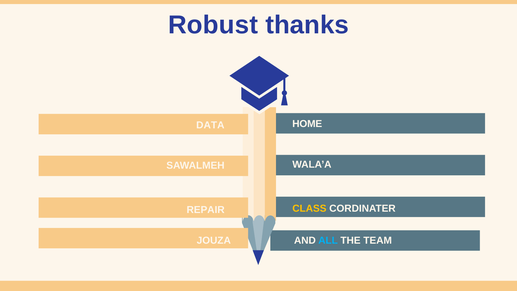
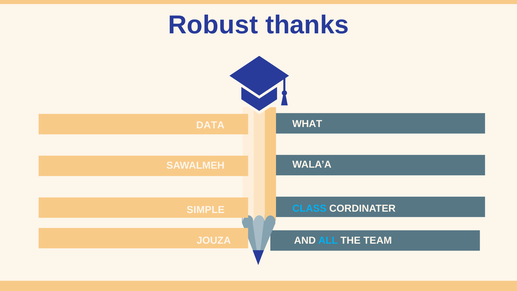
HOME: HOME -> WHAT
CLASS colour: yellow -> light blue
REPAIR: REPAIR -> SIMPLE
